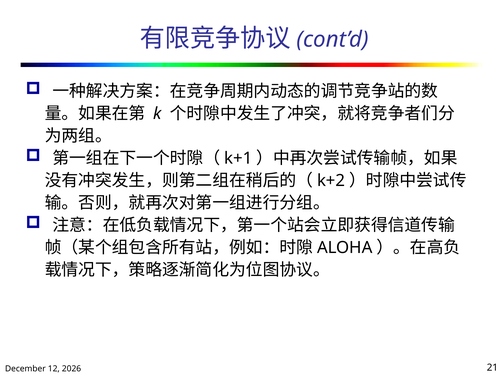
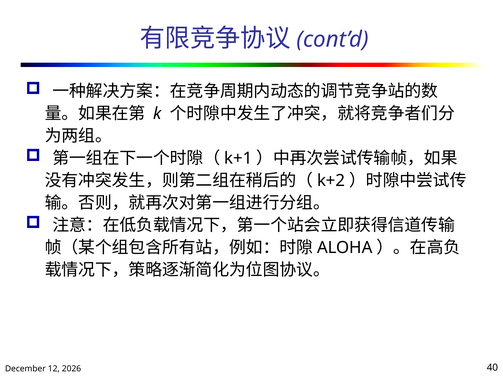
21: 21 -> 40
